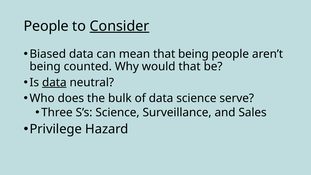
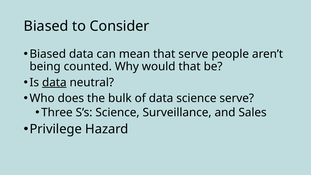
People at (46, 26): People -> Biased
Consider underline: present -> none
that being: being -> serve
